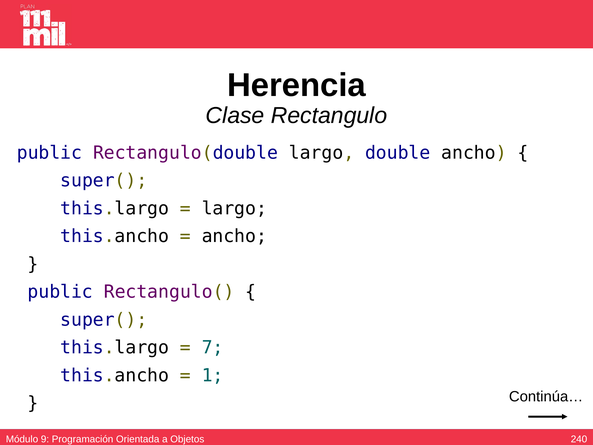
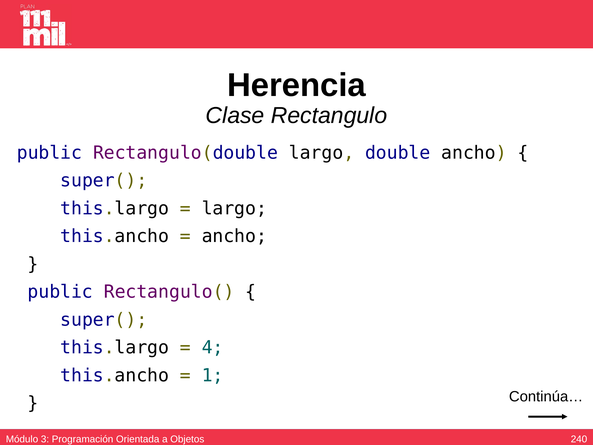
7: 7 -> 4
9: 9 -> 3
